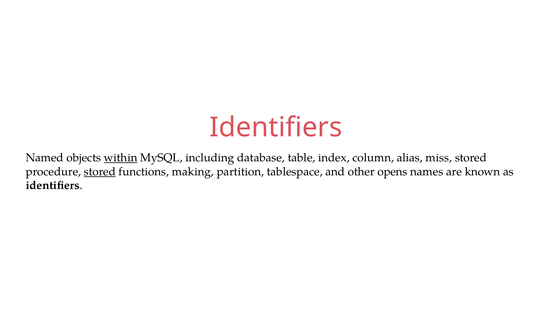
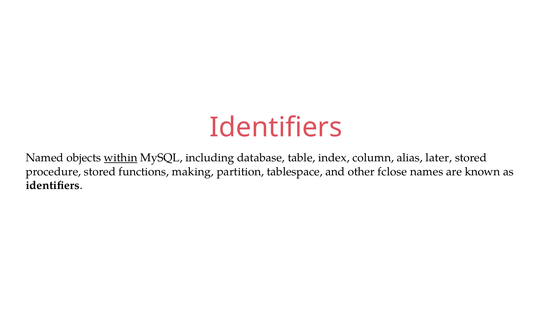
miss: miss -> later
stored at (100, 172) underline: present -> none
opens: opens -> fclose
